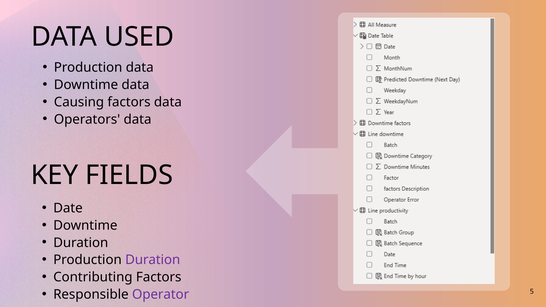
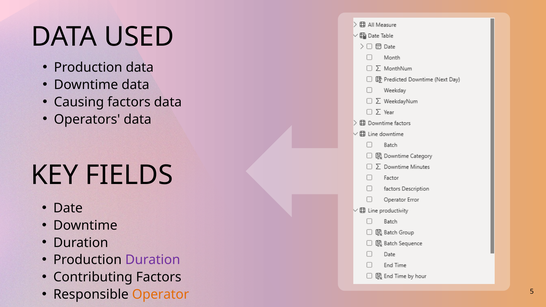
Operator colour: purple -> orange
